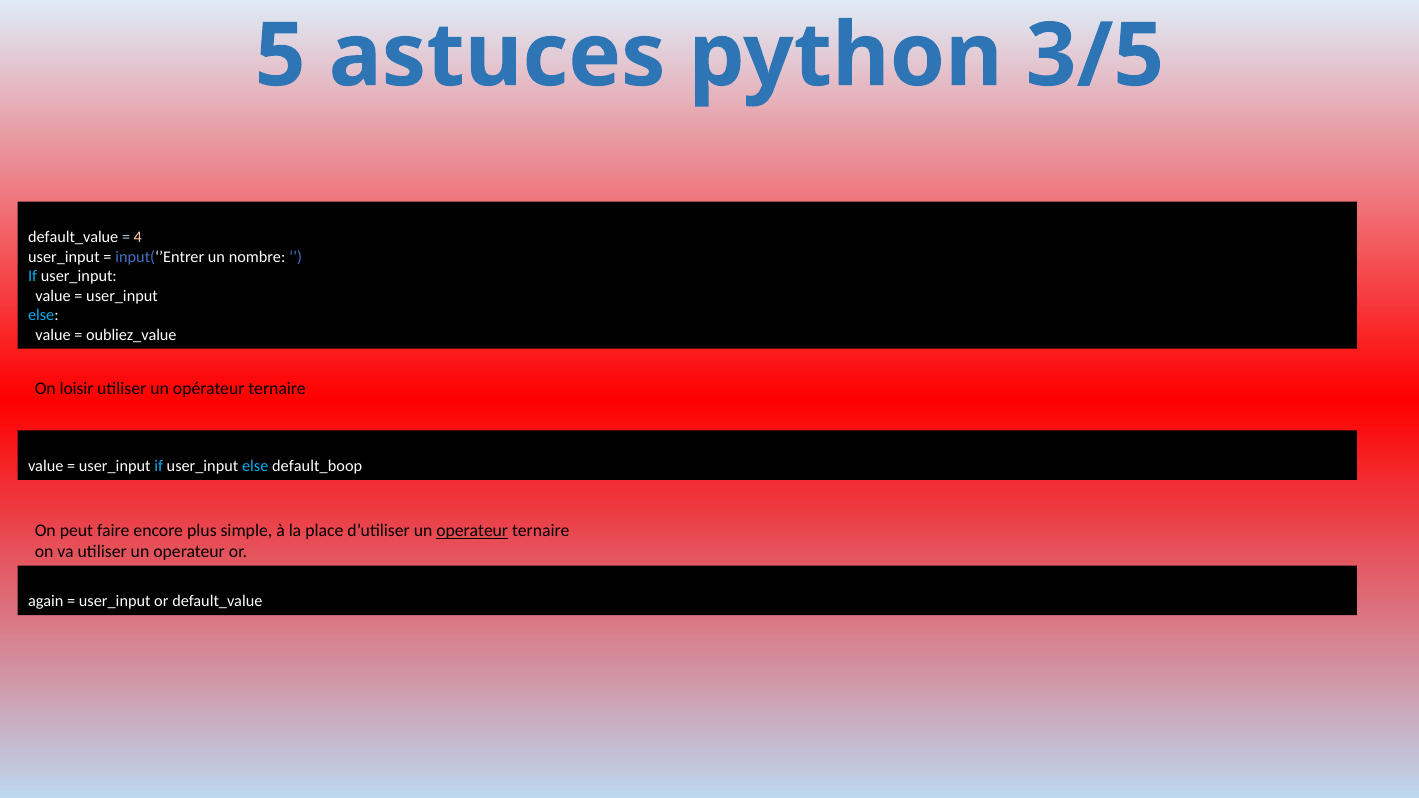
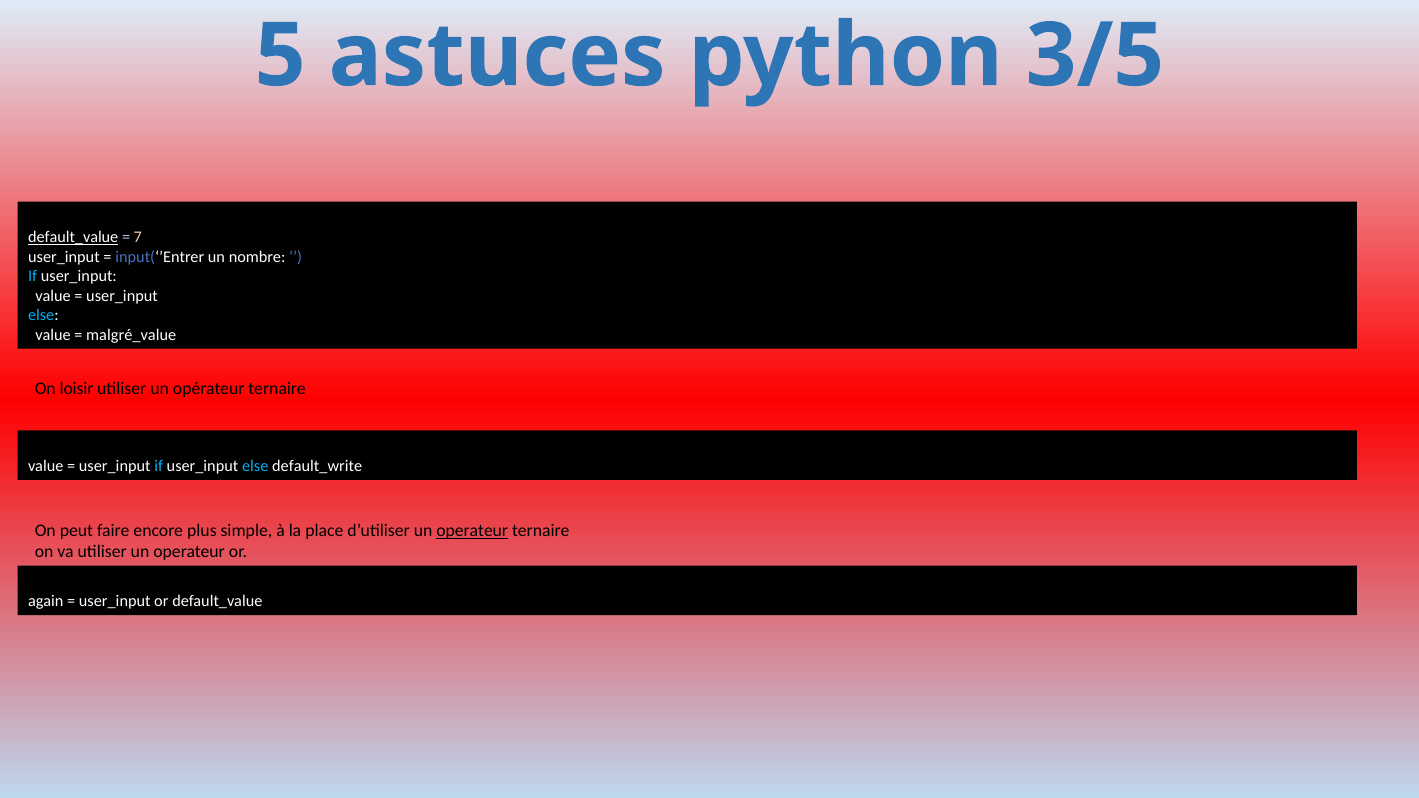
default_value at (73, 237) underline: none -> present
4: 4 -> 7
oubliez_value: oubliez_value -> malgré_value
default_boop: default_boop -> default_write
